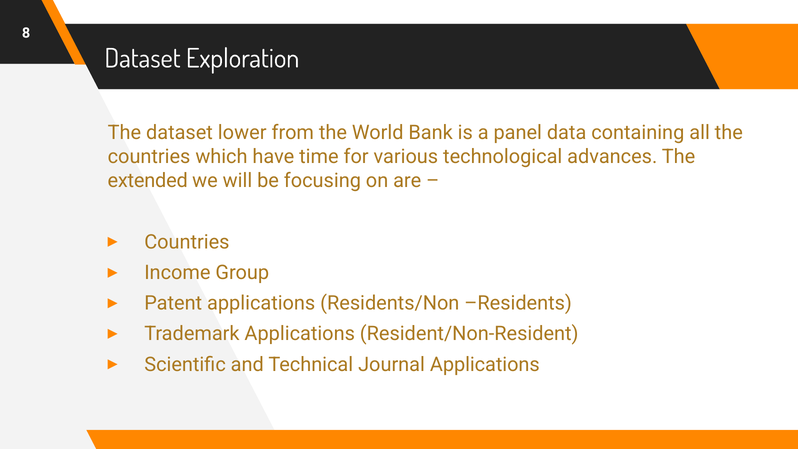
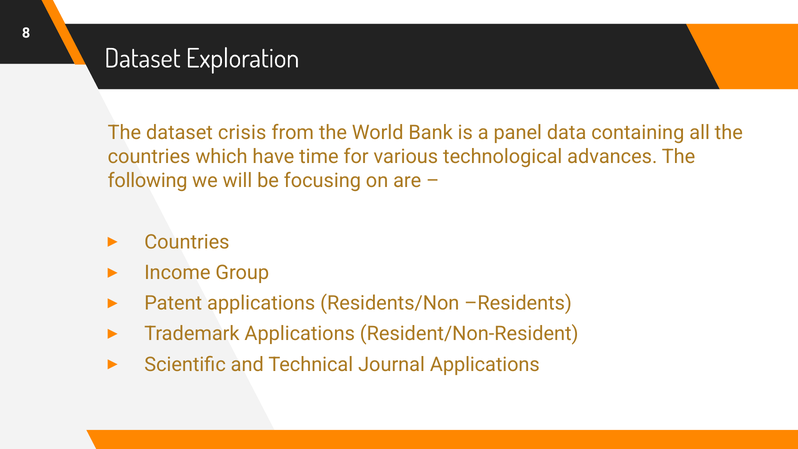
lower: lower -> crisis
extended: extended -> following
